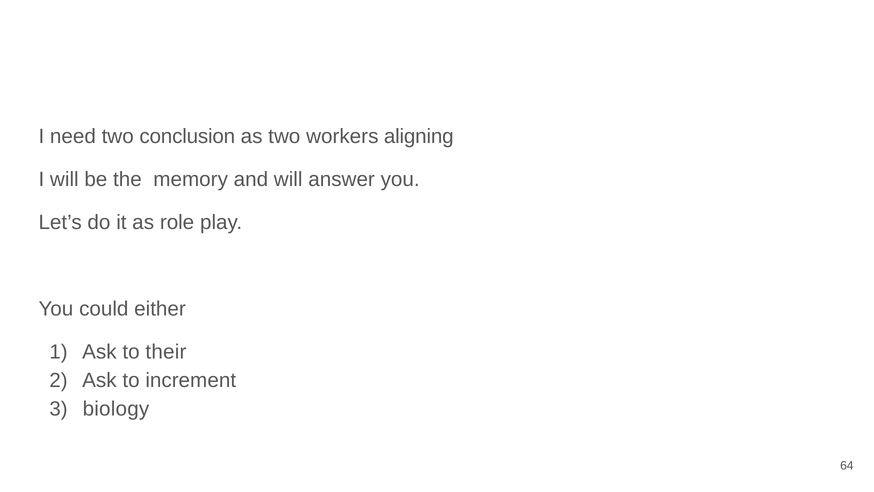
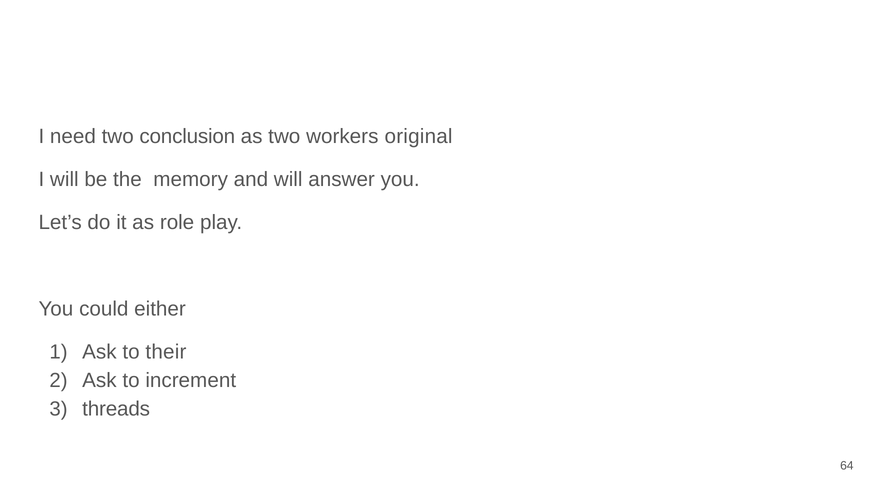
aligning: aligning -> original
biology: biology -> threads
